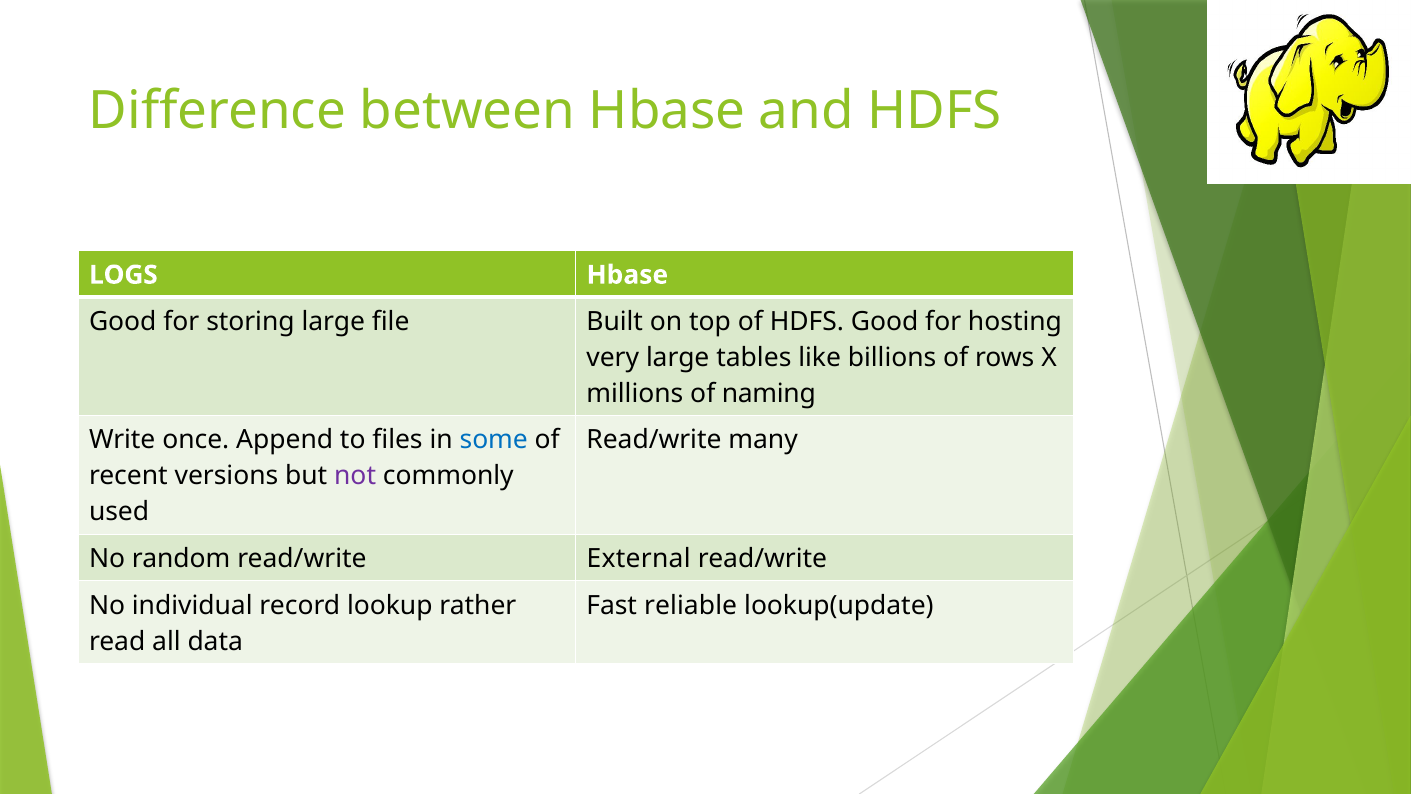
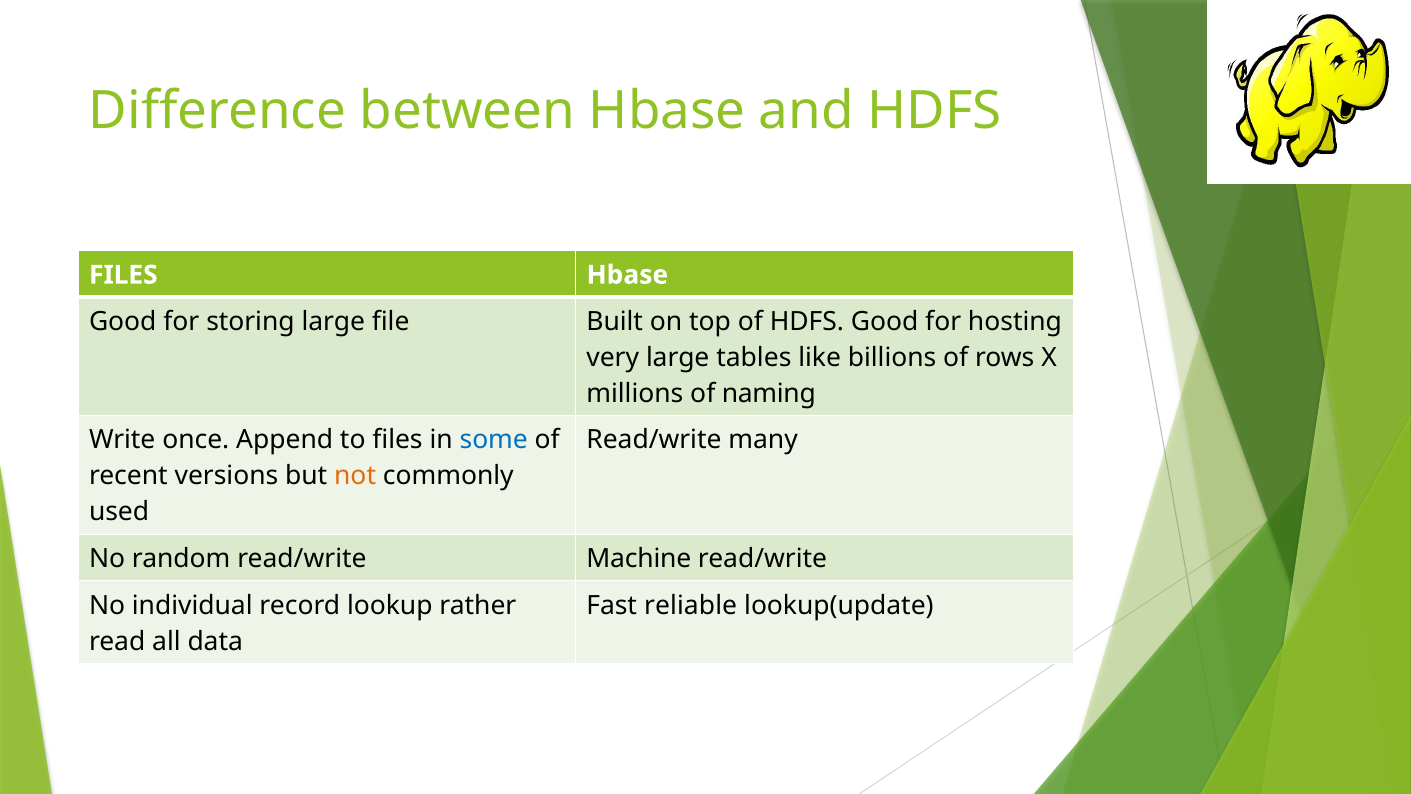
LOGS at (123, 275): LOGS -> FILES
not colour: purple -> orange
External: External -> Machine
